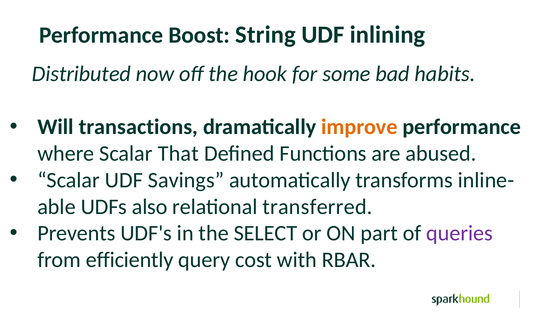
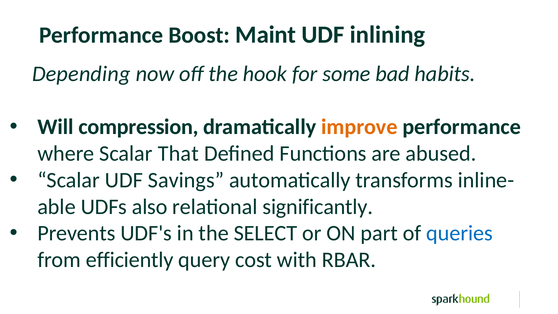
String: String -> Maint
Distributed: Distributed -> Depending
transactions: transactions -> compression
transferred: transferred -> significantly
queries colour: purple -> blue
